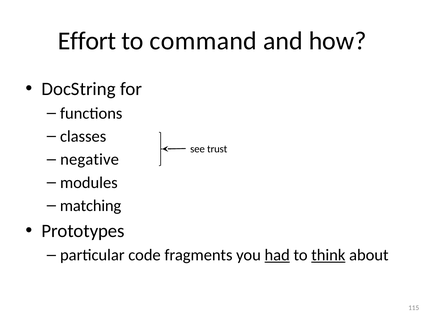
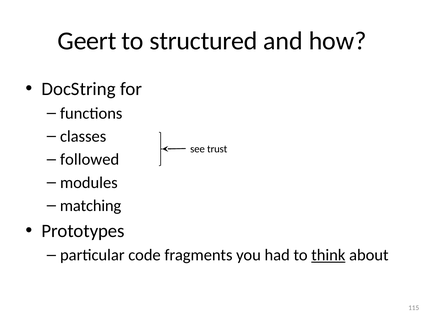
Effort: Effort -> Geert
command: command -> structured
negative: negative -> followed
had underline: present -> none
